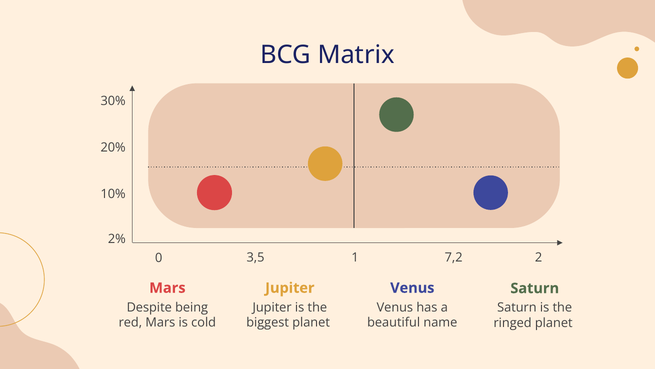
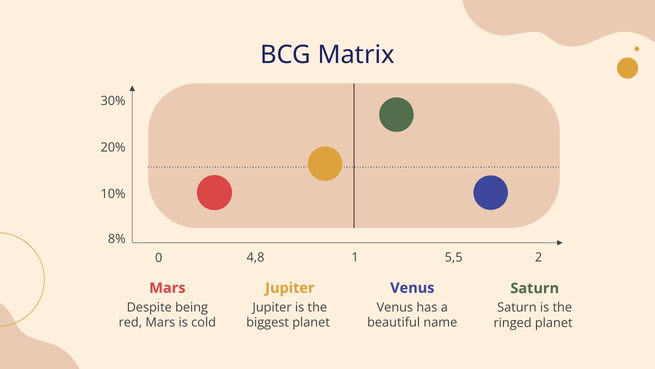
2%: 2% -> 8%
3,5: 3,5 -> 4,8
7,2: 7,2 -> 5,5
